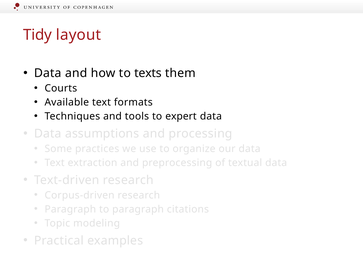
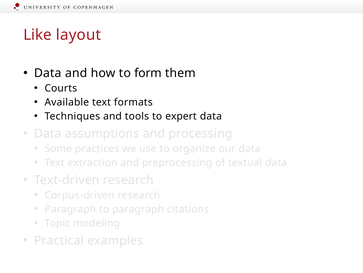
Tidy: Tidy -> Like
texts: texts -> form
